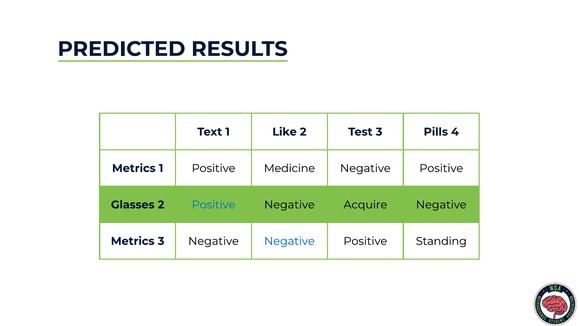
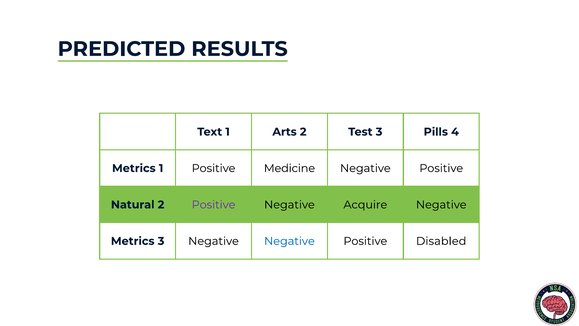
Like: Like -> Arts
Glasses: Glasses -> Natural
Positive at (214, 205) colour: blue -> purple
Standing: Standing -> Disabled
